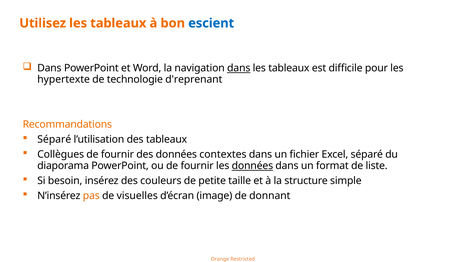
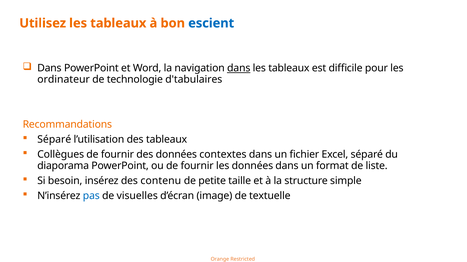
hypertexte: hypertexte -> ordinateur
d'reprenant: d'reprenant -> d'tabulaires
données at (252, 166) underline: present -> none
couleurs: couleurs -> contenu
pas colour: orange -> blue
donnant: donnant -> textuelle
